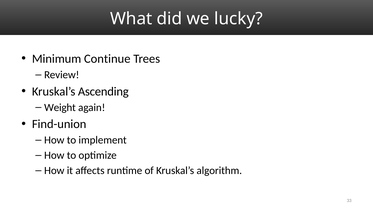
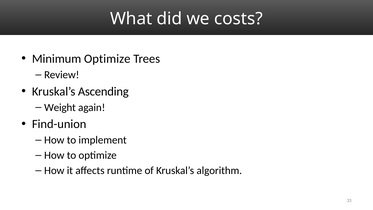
lucky: lucky -> costs
Minimum Continue: Continue -> Optimize
